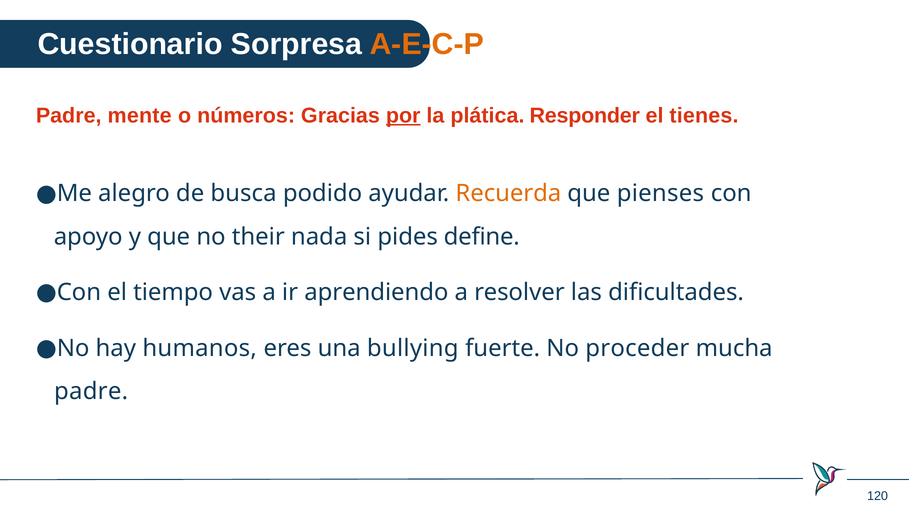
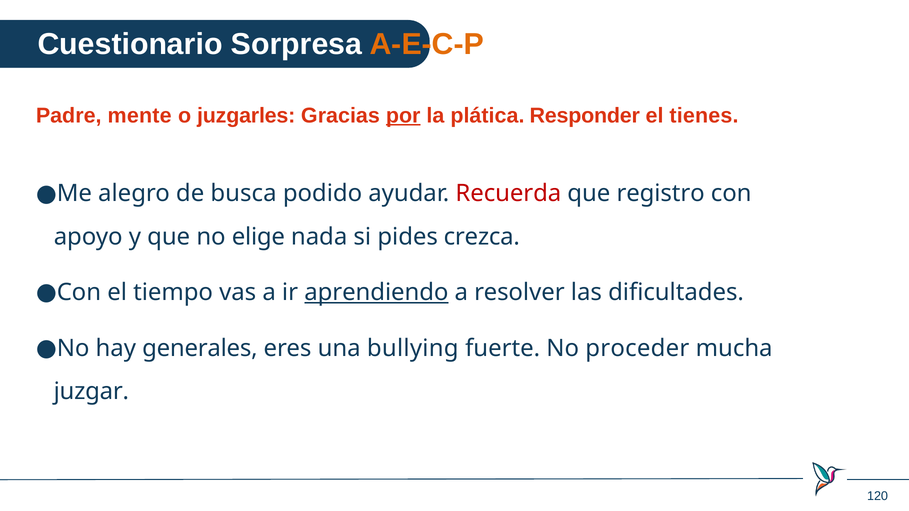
números: números -> juzgarles
Recuerda colour: orange -> red
pienses: pienses -> registro
their: their -> elige
define: define -> crezca
aprendiendo underline: none -> present
humanos: humanos -> generales
padre at (91, 392): padre -> juzgar
